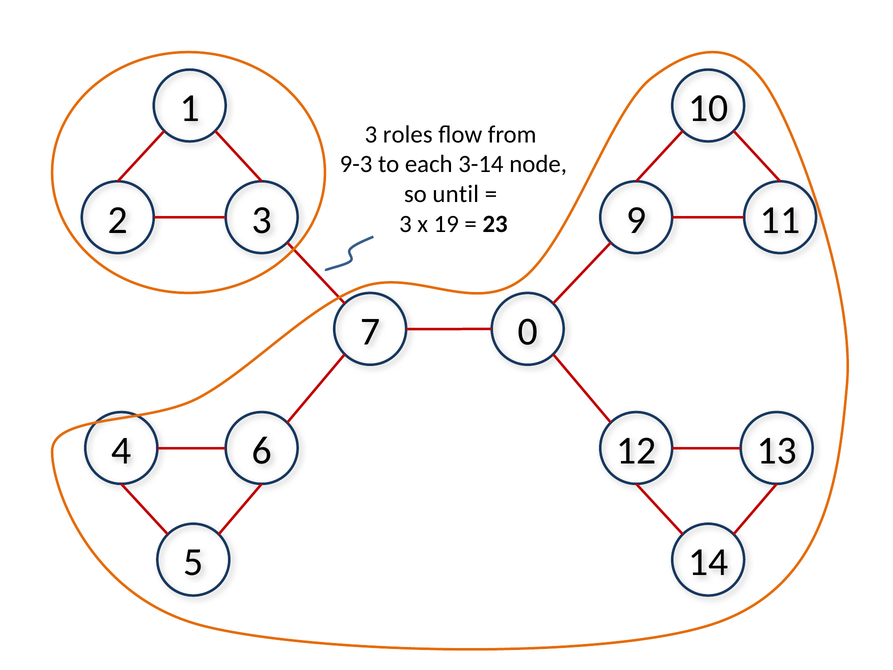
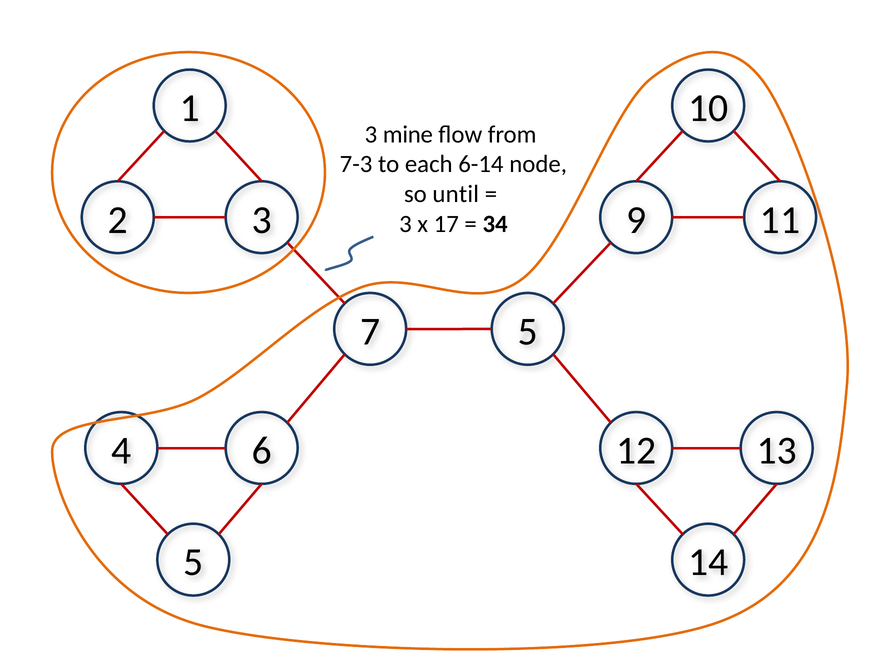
roles: roles -> mine
9-3: 9-3 -> 7-3
3-14: 3-14 -> 6-14
19: 19 -> 17
23: 23 -> 34
7 0: 0 -> 5
